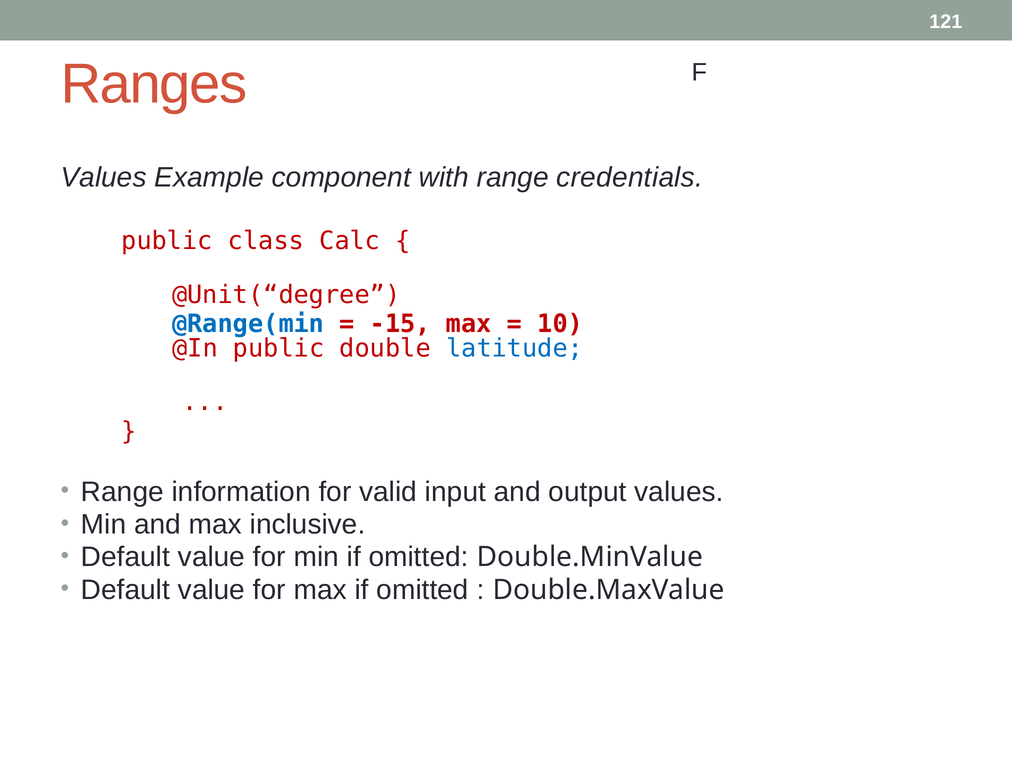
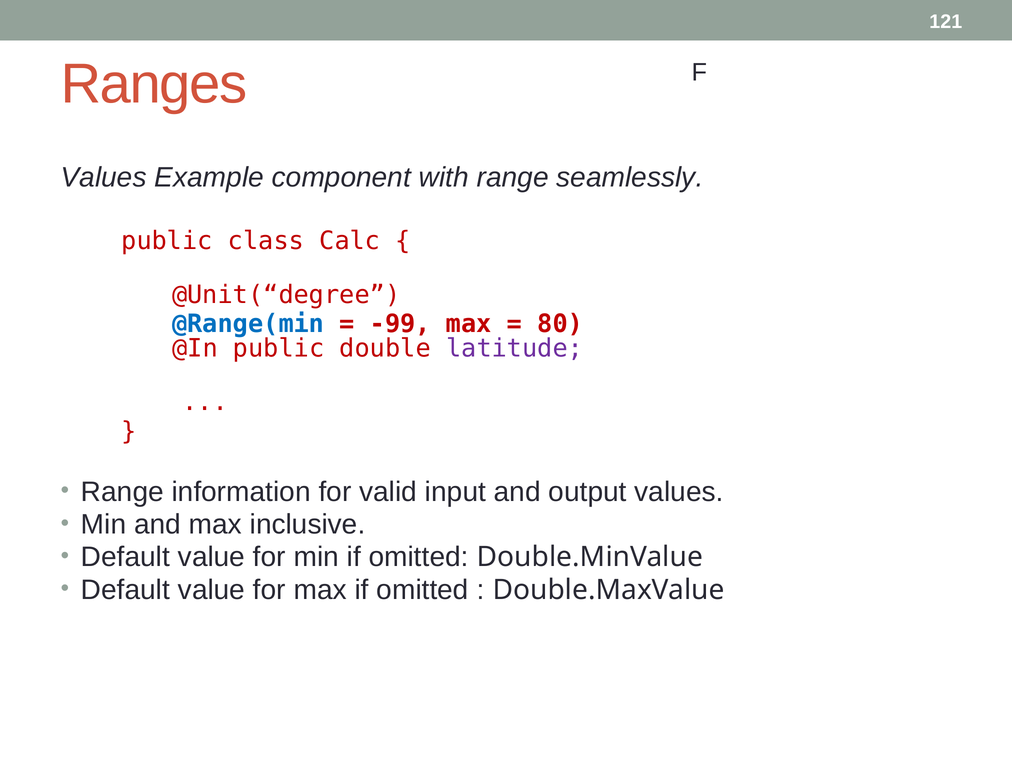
credentials: credentials -> seamlessly
-15: -15 -> -99
10: 10 -> 80
latitude colour: blue -> purple
